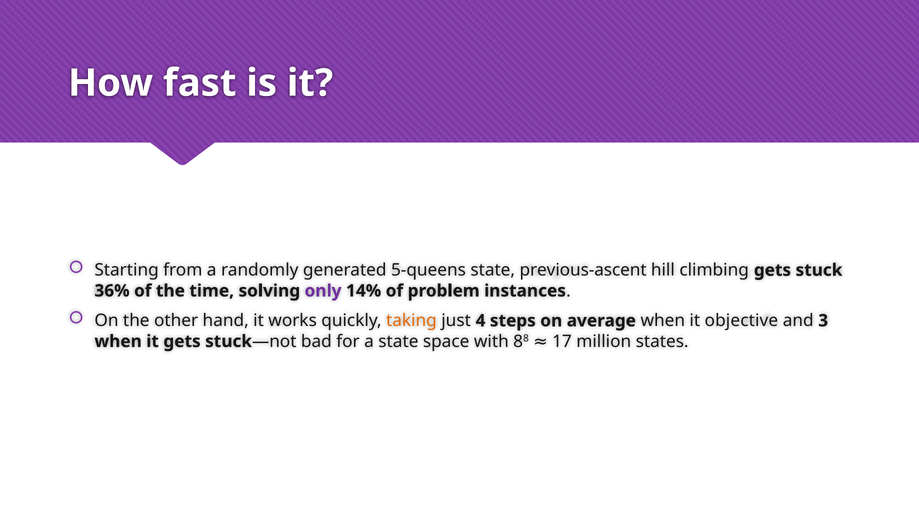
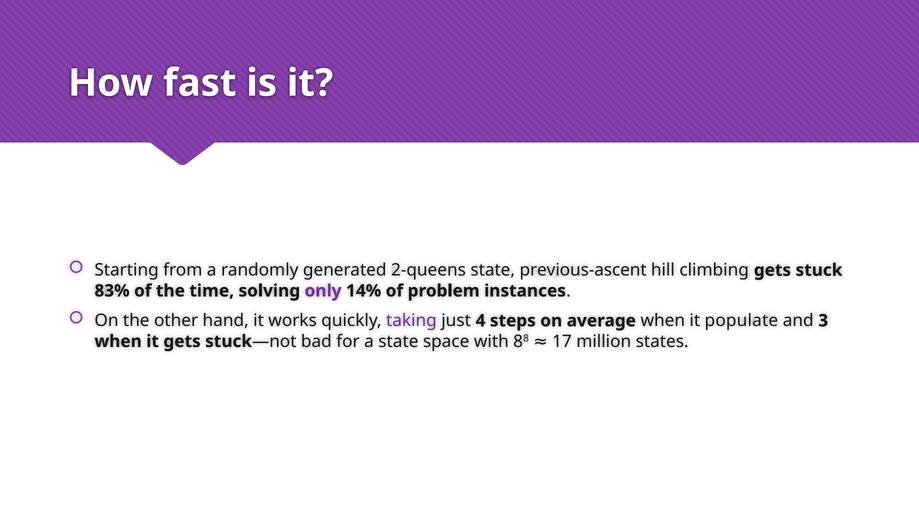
5-queens: 5-queens -> 2-queens
36%: 36% -> 83%
taking colour: orange -> purple
objective: objective -> populate
